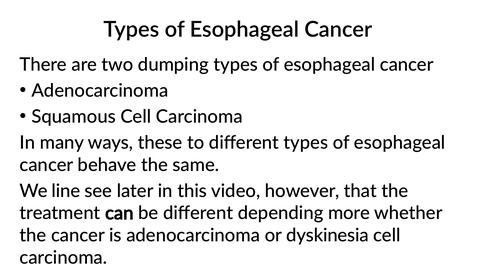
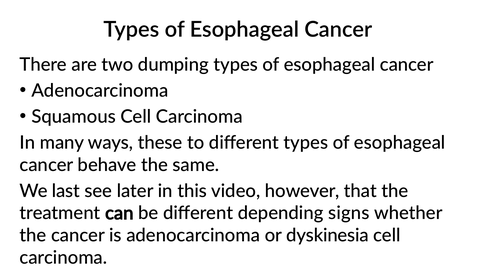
line: line -> last
more: more -> signs
